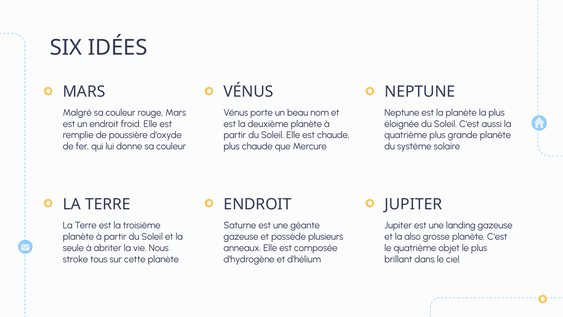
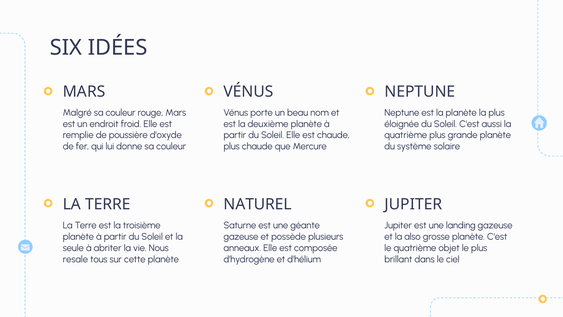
TERRE ENDROIT: ENDROIT -> NATUREL
stroke: stroke -> resale
